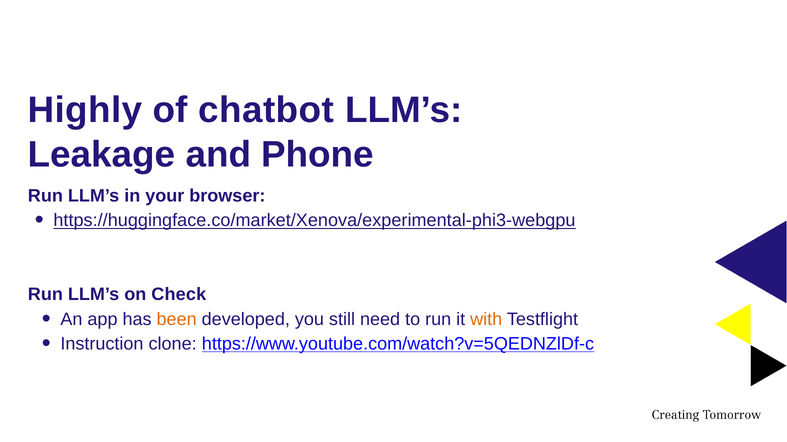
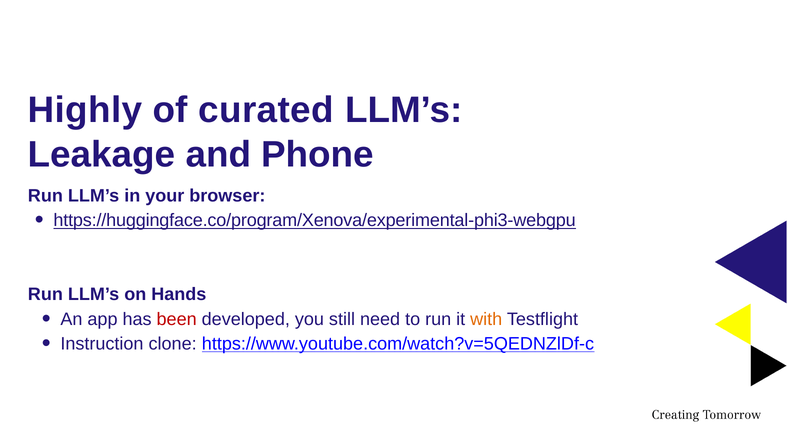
chatbot: chatbot -> curated
https://huggingface.co/market/Xenova/experimental-phi3-webgpu: https://huggingface.co/market/Xenova/experimental-phi3-webgpu -> https://huggingface.co/program/Xenova/experimental-phi3-webgpu
Check: Check -> Hands
been colour: orange -> red
